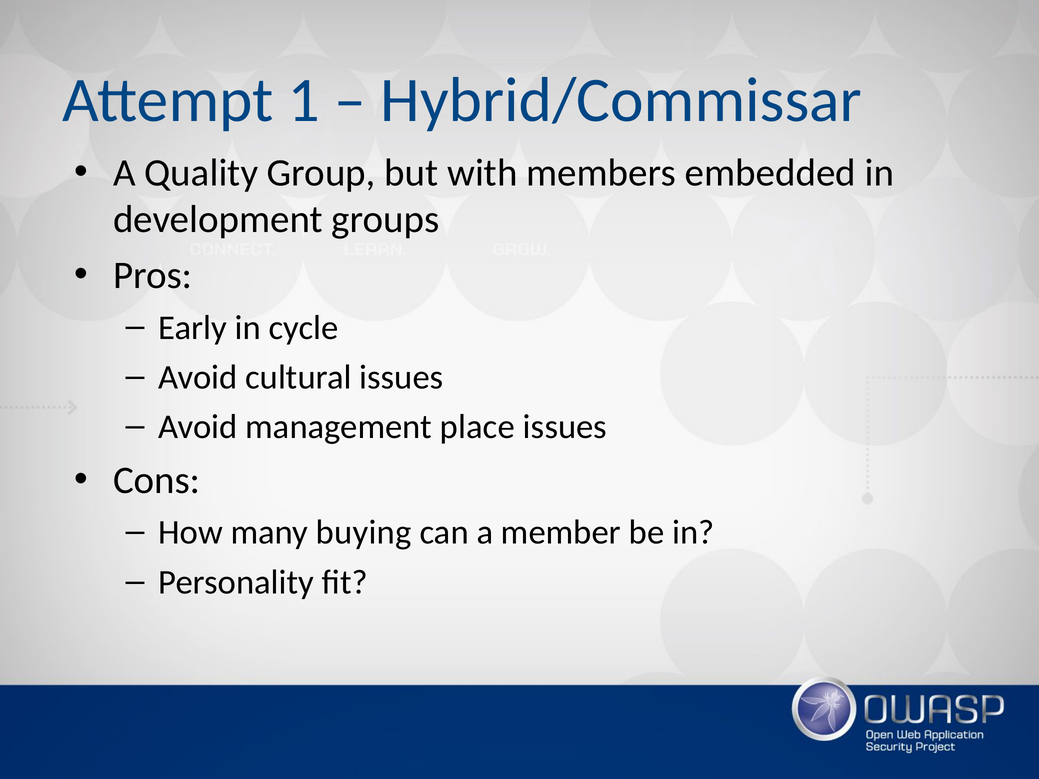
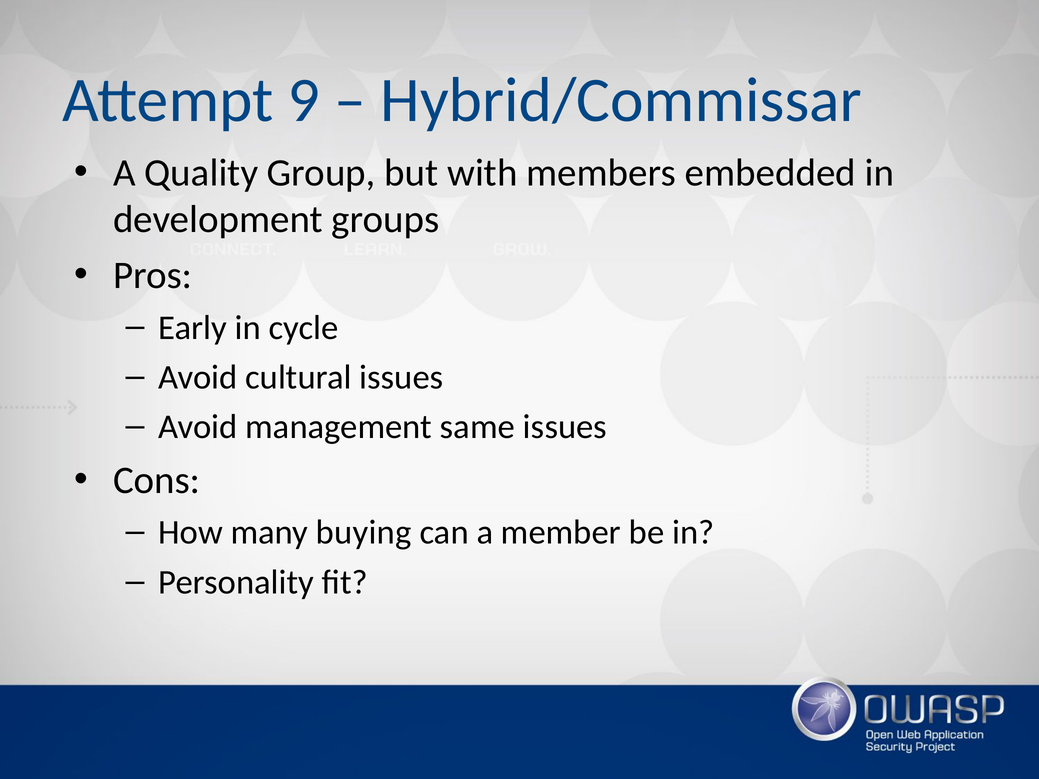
1: 1 -> 9
place: place -> same
